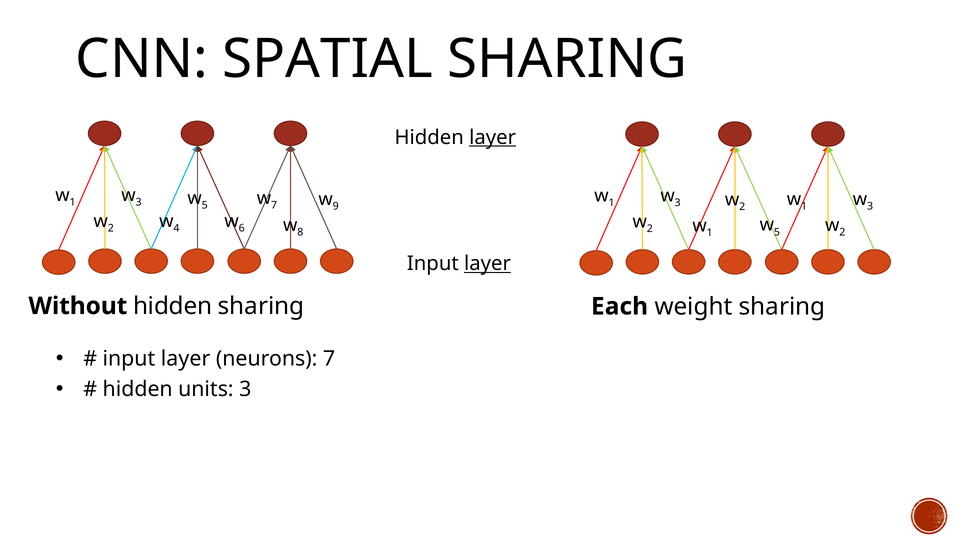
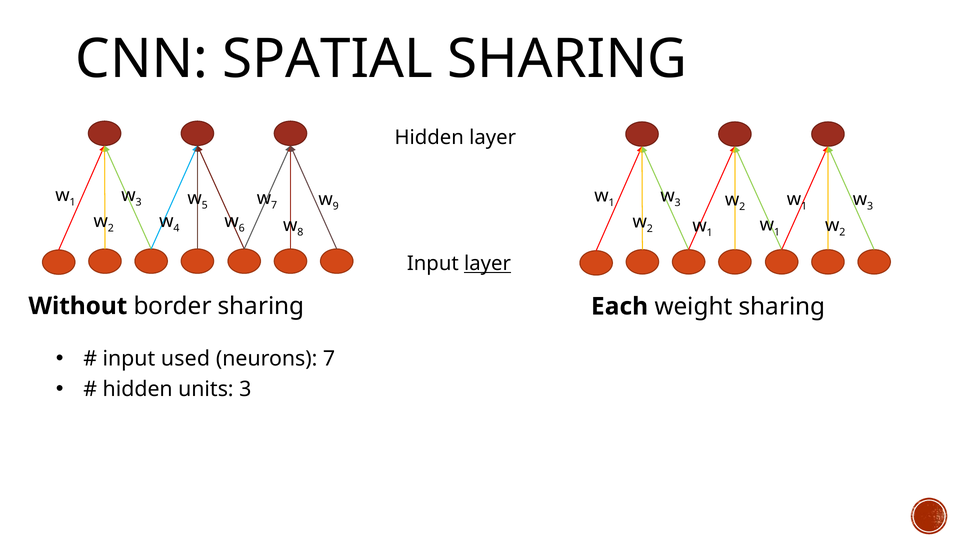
layer at (493, 137) underline: present -> none
5 at (777, 232): 5 -> 1
Without hidden: hidden -> border
layer at (186, 359): layer -> used
